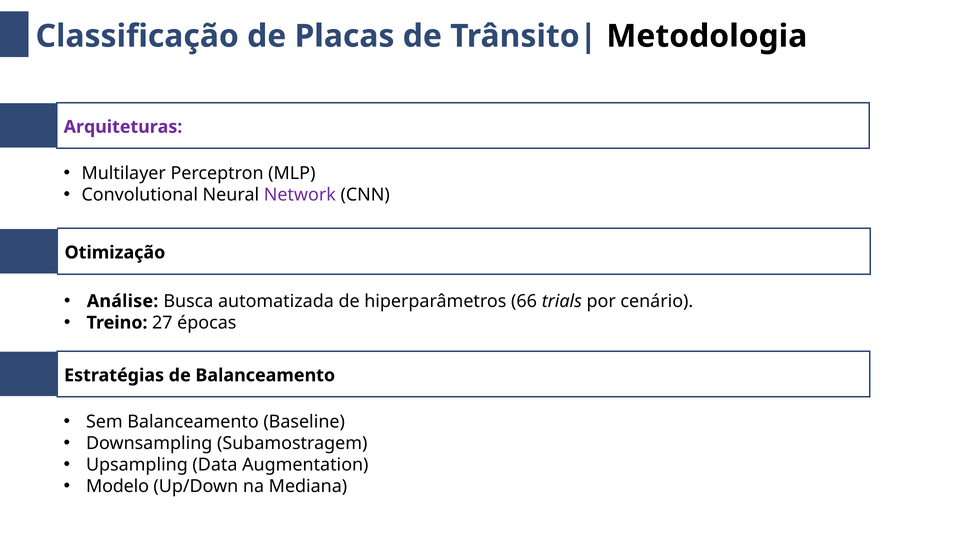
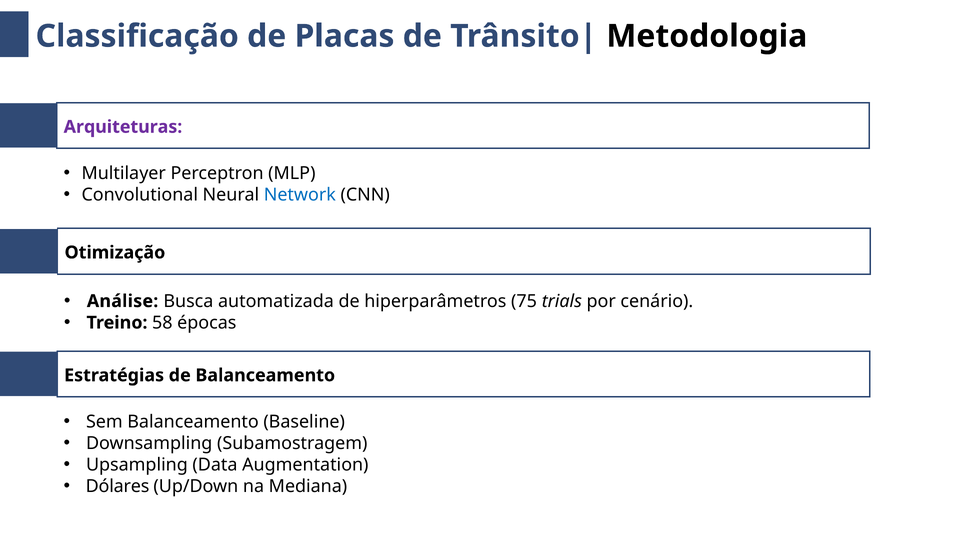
Network colour: purple -> blue
66: 66 -> 75
27: 27 -> 58
Modelo: Modelo -> Dólares
